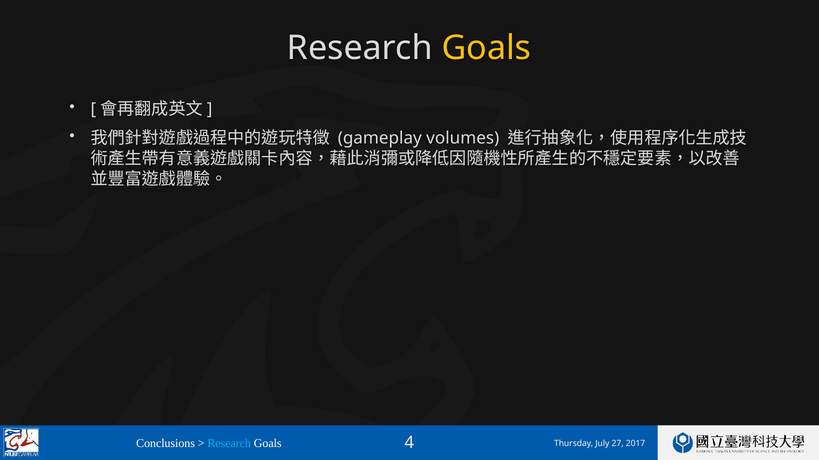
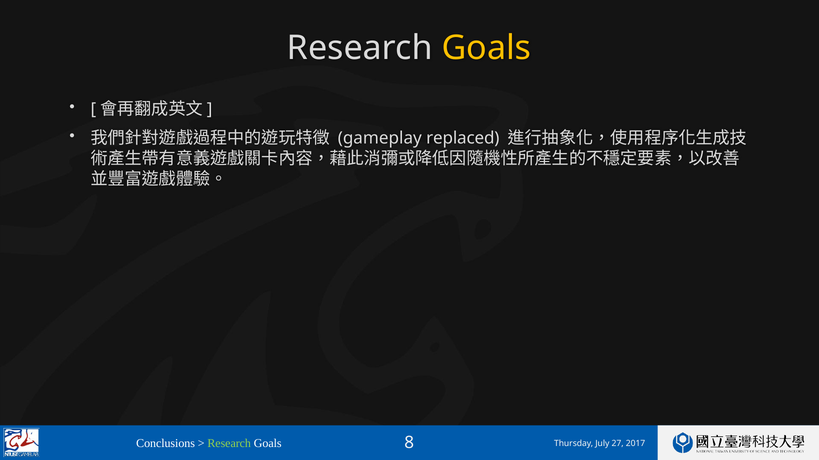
volumes: volumes -> replaced
Research at (229, 444) colour: light blue -> light green
4: 4 -> 8
